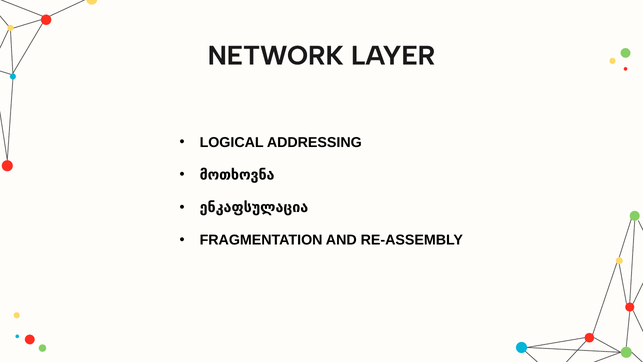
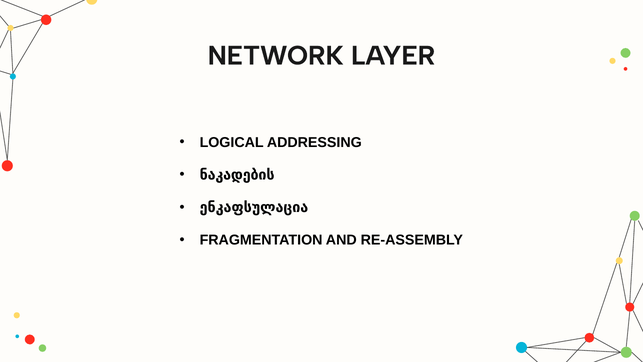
მოთხოვნა: მოთხოვნა -> ნაკადების
